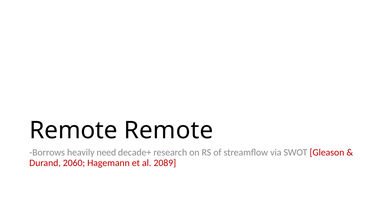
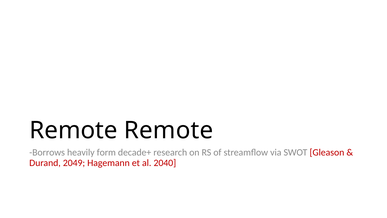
need: need -> form
2060: 2060 -> 2049
2089: 2089 -> 2040
